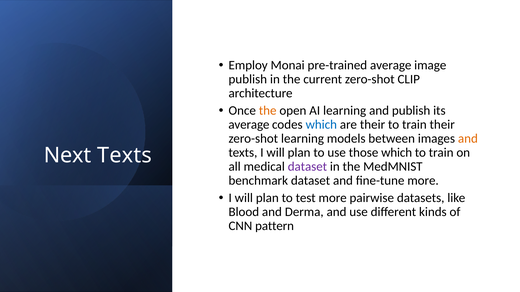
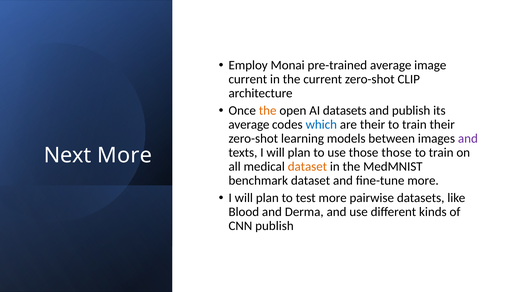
publish at (248, 79): publish -> current
AI learning: learning -> datasets
and at (468, 139) colour: orange -> purple
those which: which -> those
Next Texts: Texts -> More
dataset at (307, 167) colour: purple -> orange
CNN pattern: pattern -> publish
